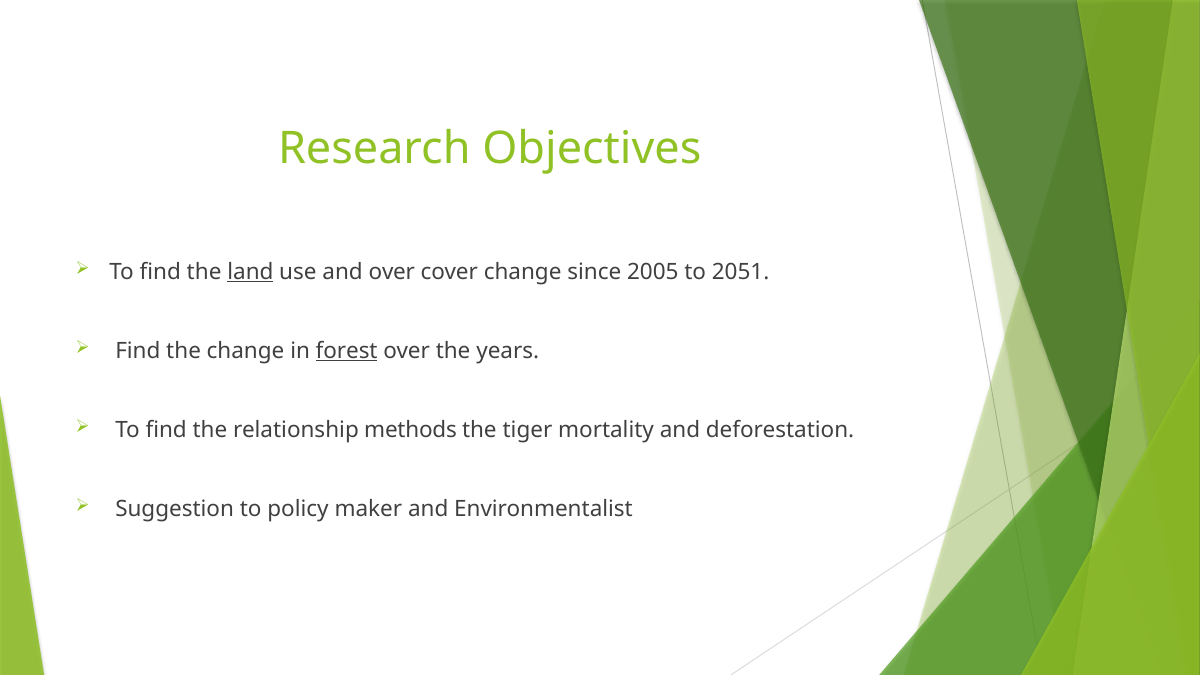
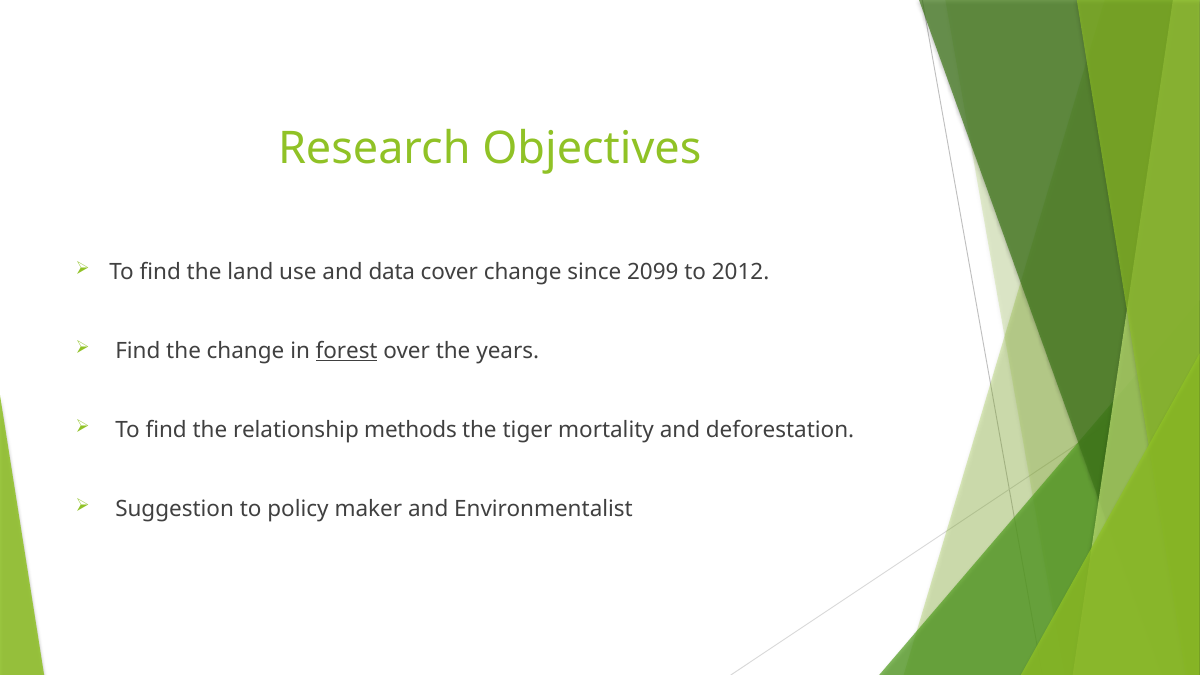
land underline: present -> none
and over: over -> data
2005: 2005 -> 2099
2051: 2051 -> 2012
